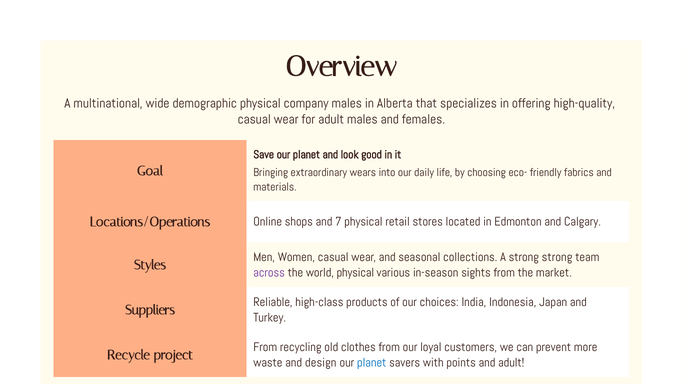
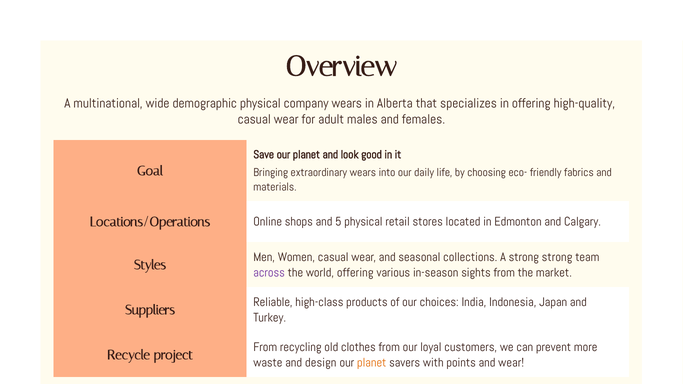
company males: males -> wears
7: 7 -> 5
world physical: physical -> offering
planet at (372, 363) colour: blue -> orange
and adult: adult -> wear
